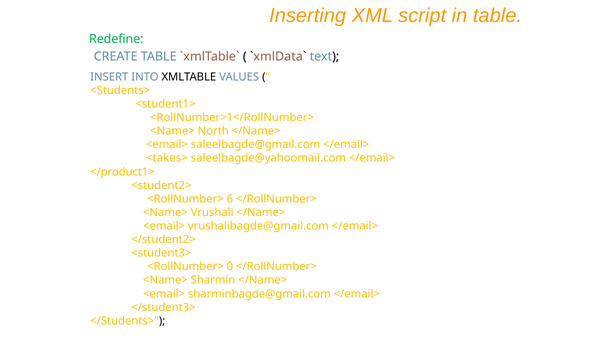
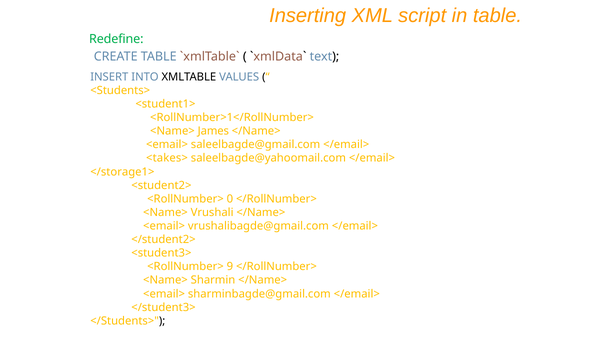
North: North -> James
</product1>: </product1> -> </storage1>
6: 6 -> 0
0: 0 -> 9
